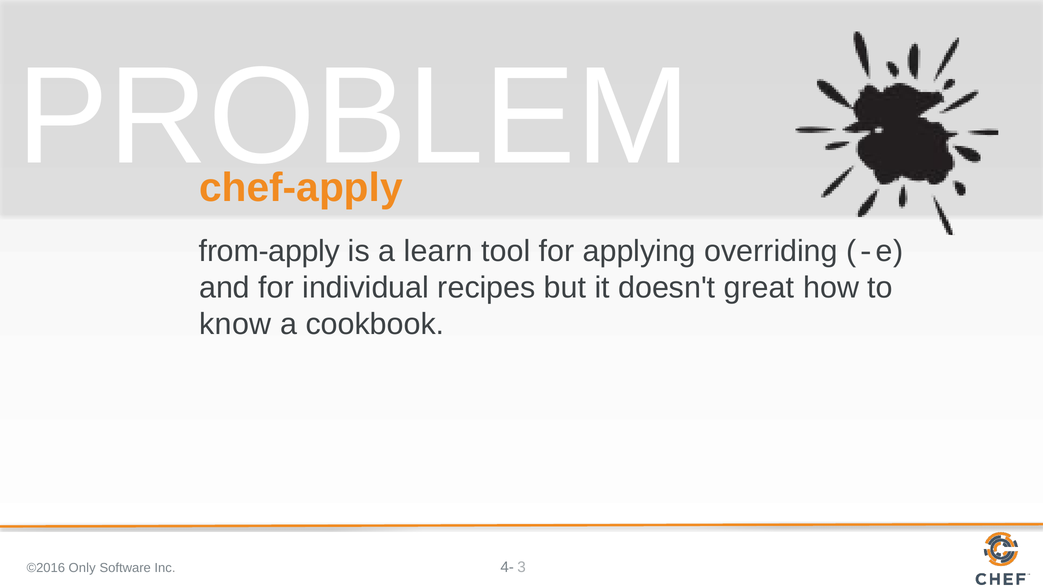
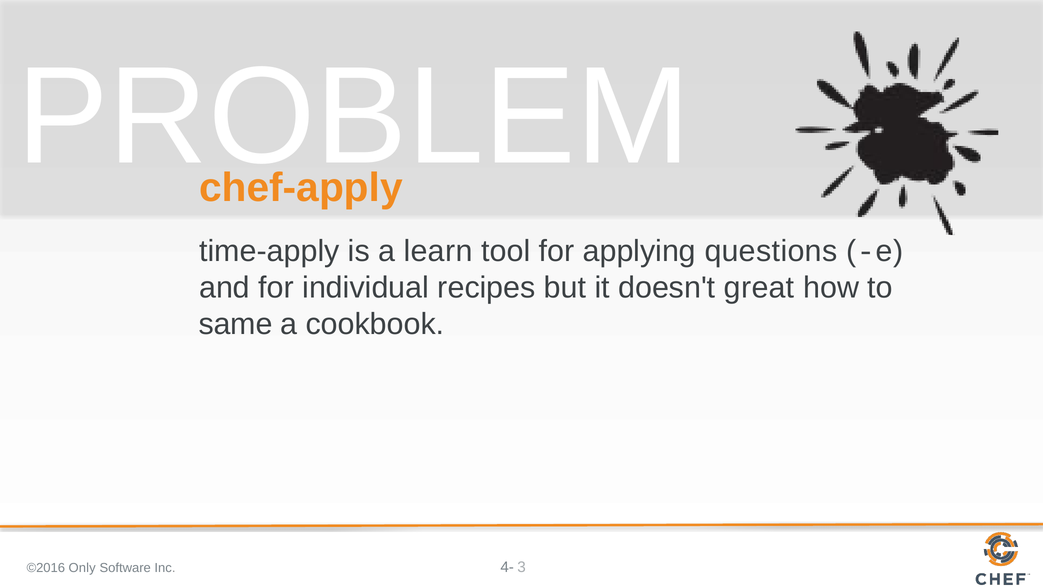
from-apply: from-apply -> time-apply
overriding: overriding -> questions
know: know -> same
